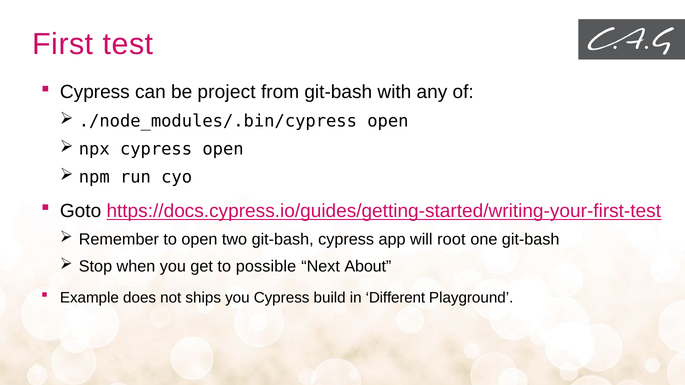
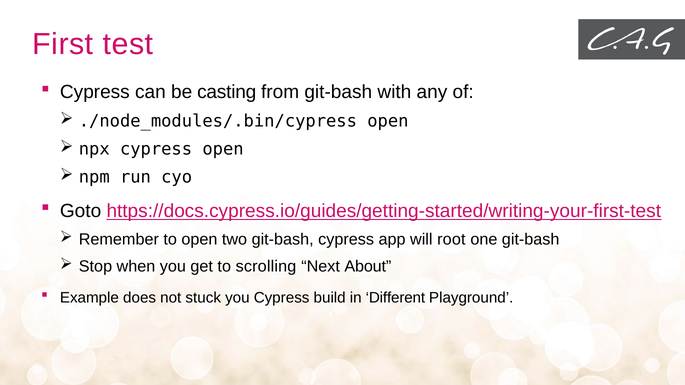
project: project -> casting
possible: possible -> scrolling
ships: ships -> stuck
